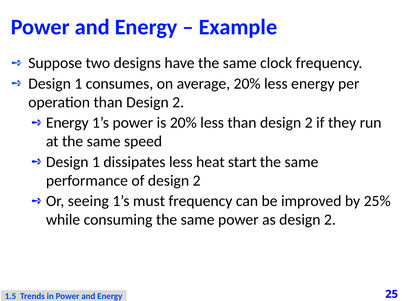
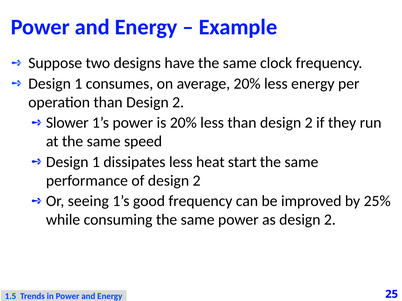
Energy at (67, 123): Energy -> Slower
must: must -> good
